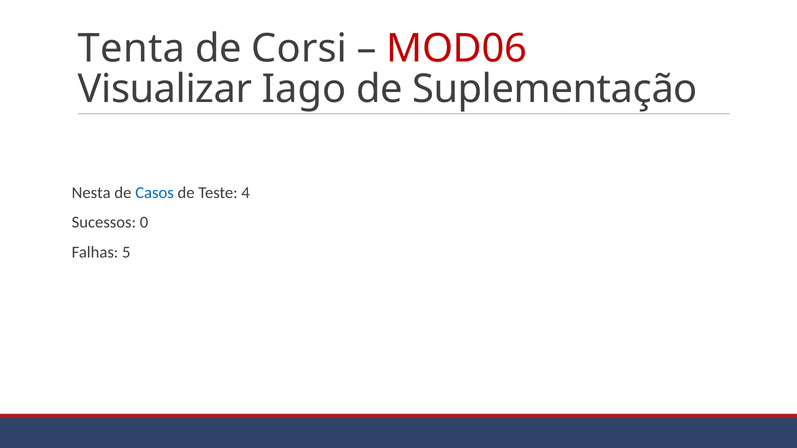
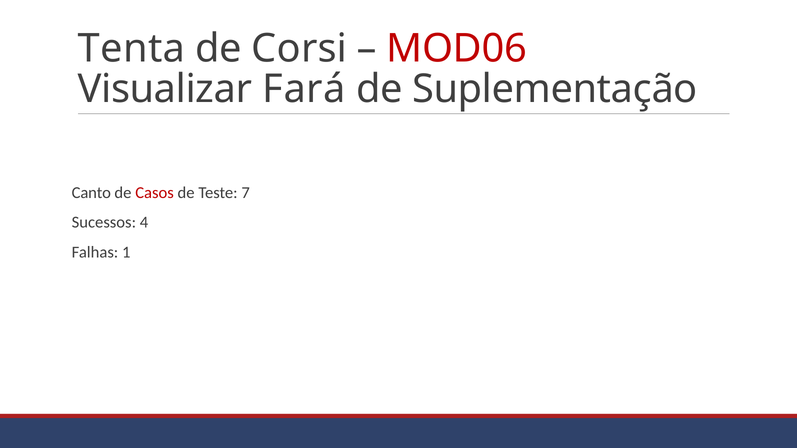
Iago: Iago -> Fará
Nesta: Nesta -> Canto
Casos colour: blue -> red
4: 4 -> 7
0: 0 -> 4
5: 5 -> 1
